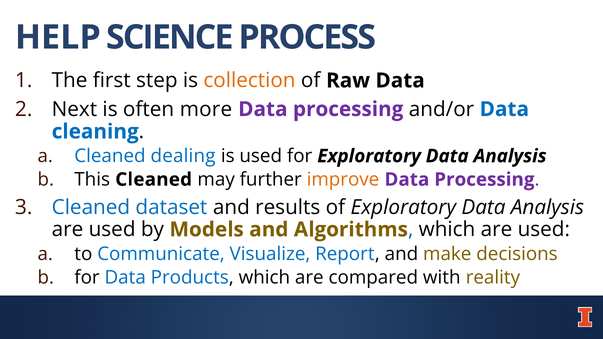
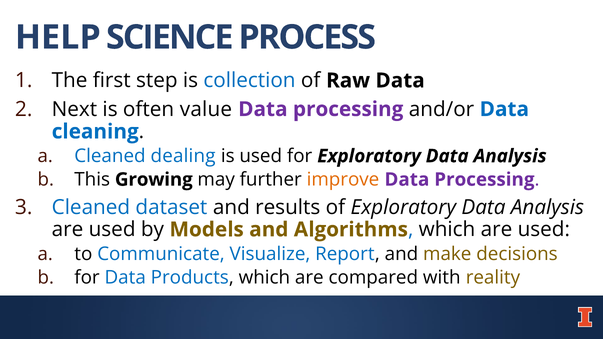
collection colour: orange -> blue
more: more -> value
This Cleaned: Cleaned -> Growing
